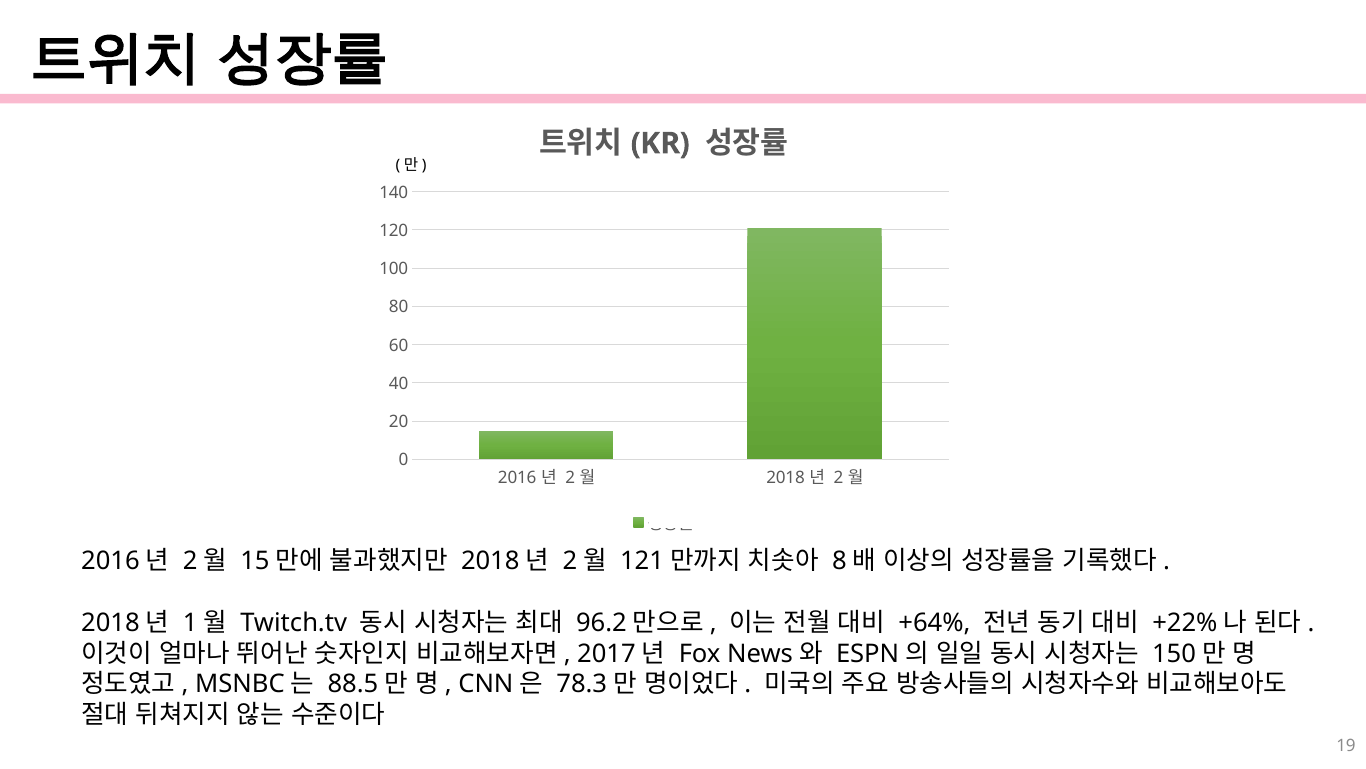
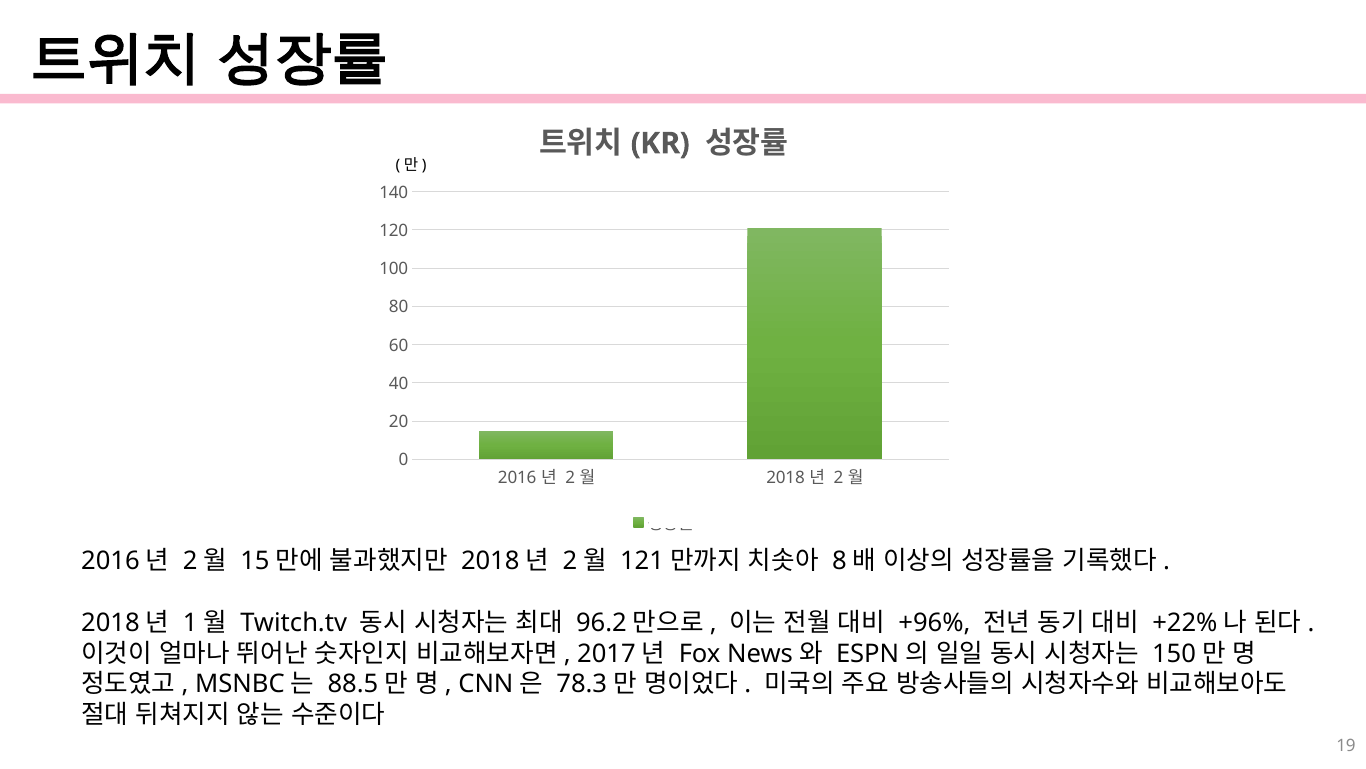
+64%: +64% -> +96%
